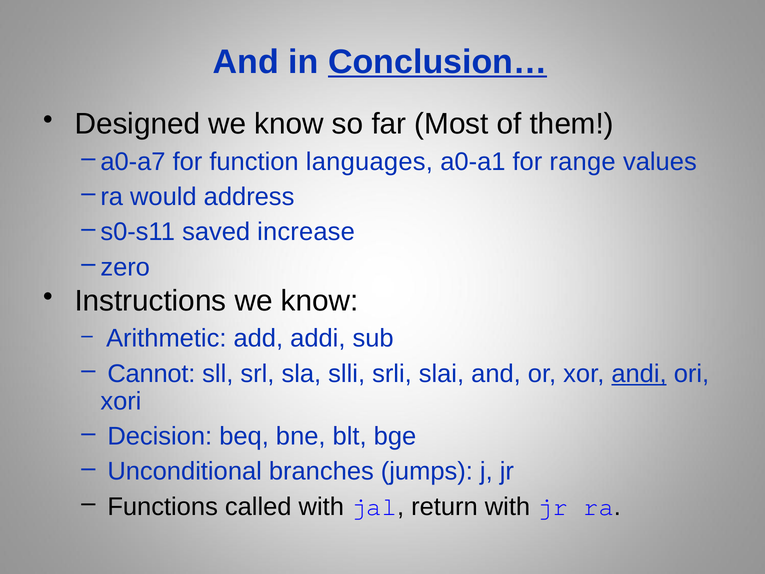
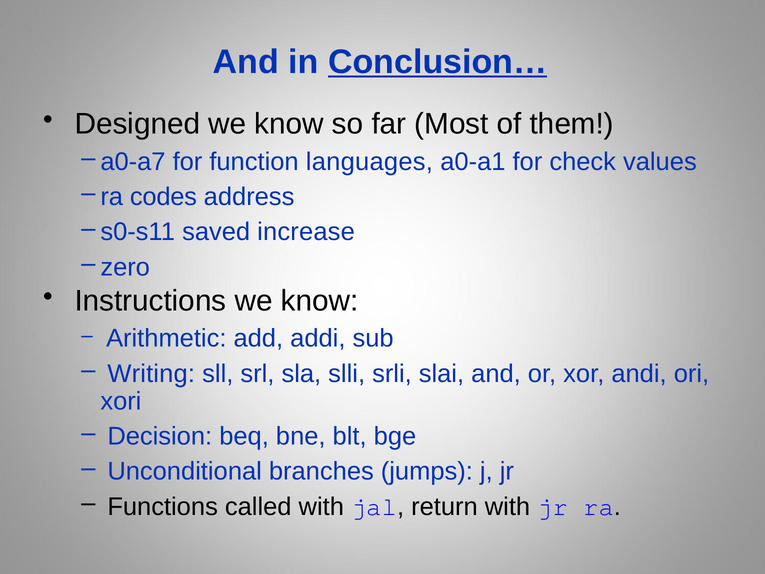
range: range -> check
would: would -> codes
Cannot: Cannot -> Writing
andi underline: present -> none
